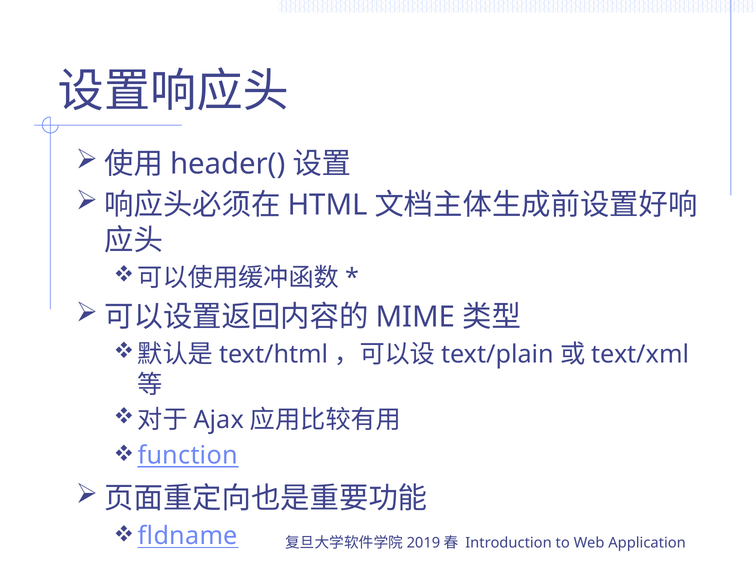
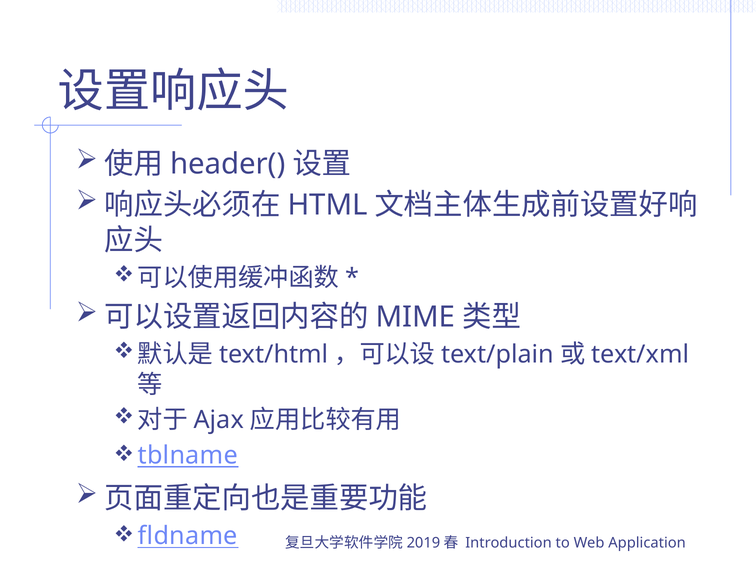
function: function -> tblname
